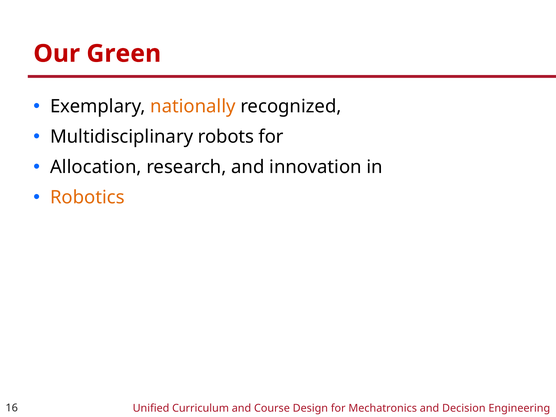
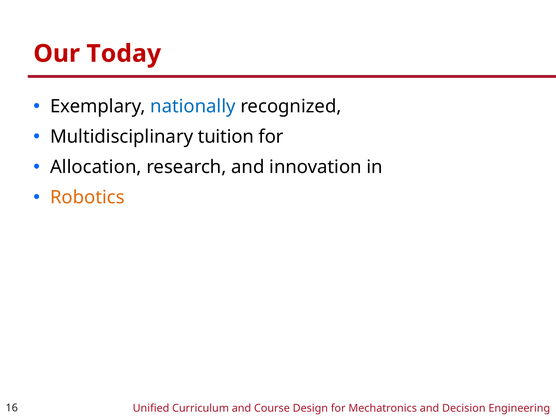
Green: Green -> Today
nationally colour: orange -> blue
robots: robots -> tuition
